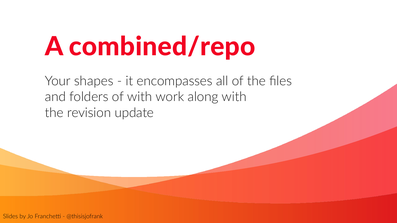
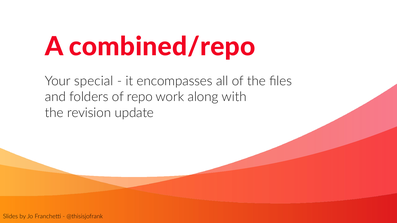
shapes: shapes -> special
of with: with -> repo
